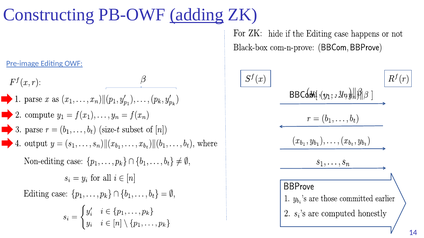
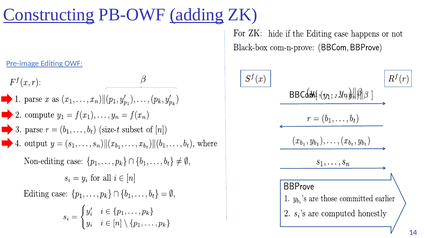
Constructing underline: none -> present
